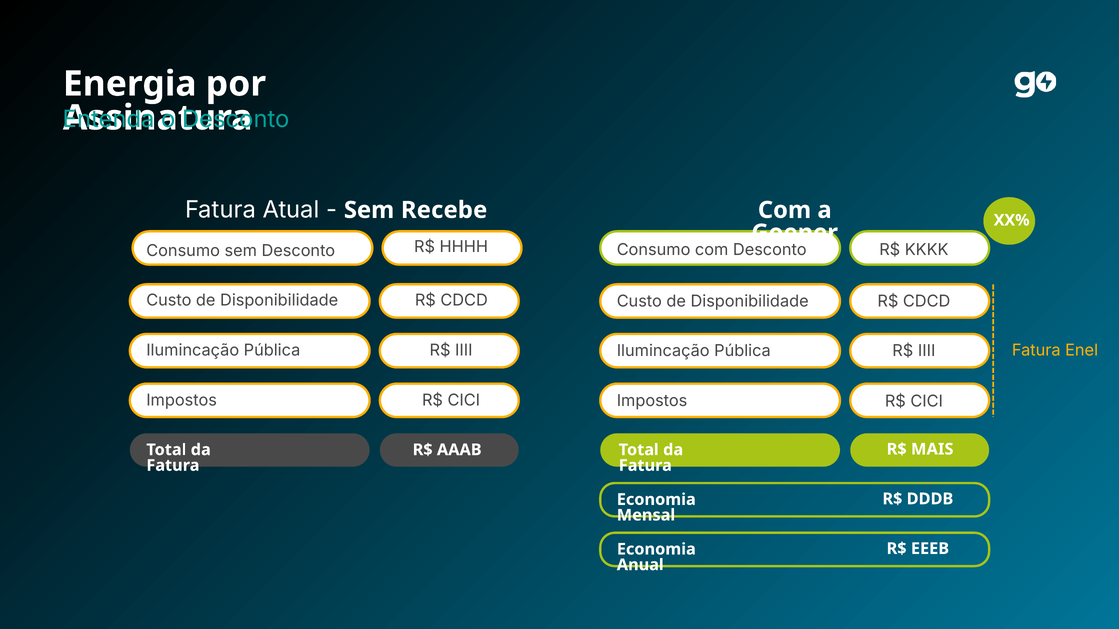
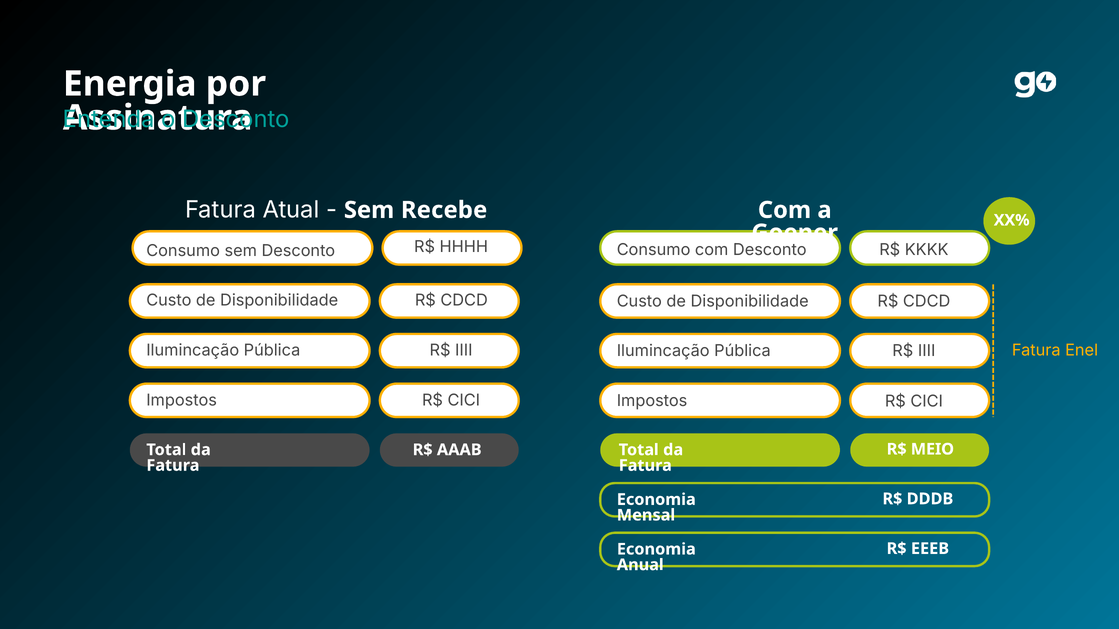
MAIS: MAIS -> MEIO
